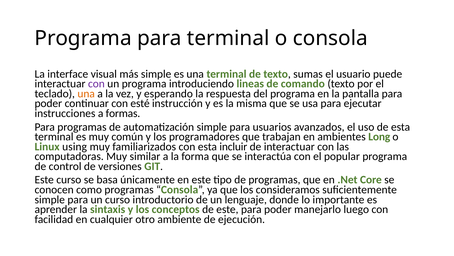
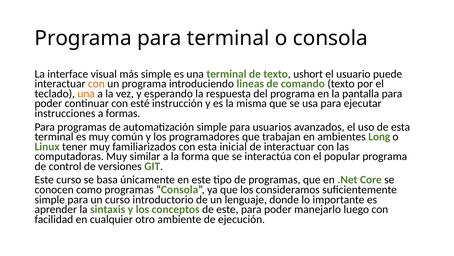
sumas: sumas -> ushort
con at (96, 84) colour: purple -> orange
using: using -> tener
incluir: incluir -> inicial
